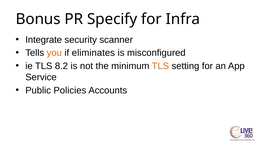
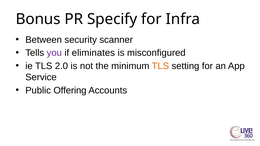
Integrate: Integrate -> Between
you colour: orange -> purple
8.2: 8.2 -> 2.0
Policies: Policies -> Offering
